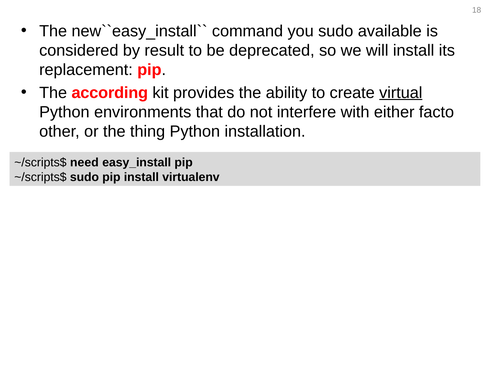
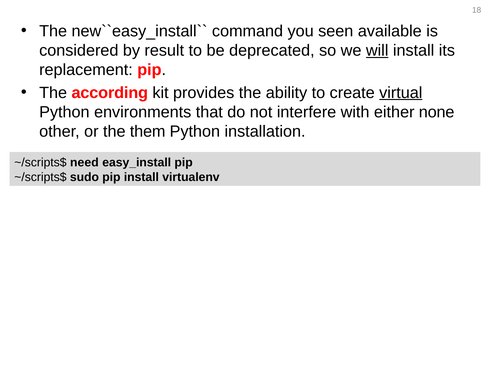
you sudo: sudo -> seen
will underline: none -> present
facto: facto -> none
thing: thing -> them
